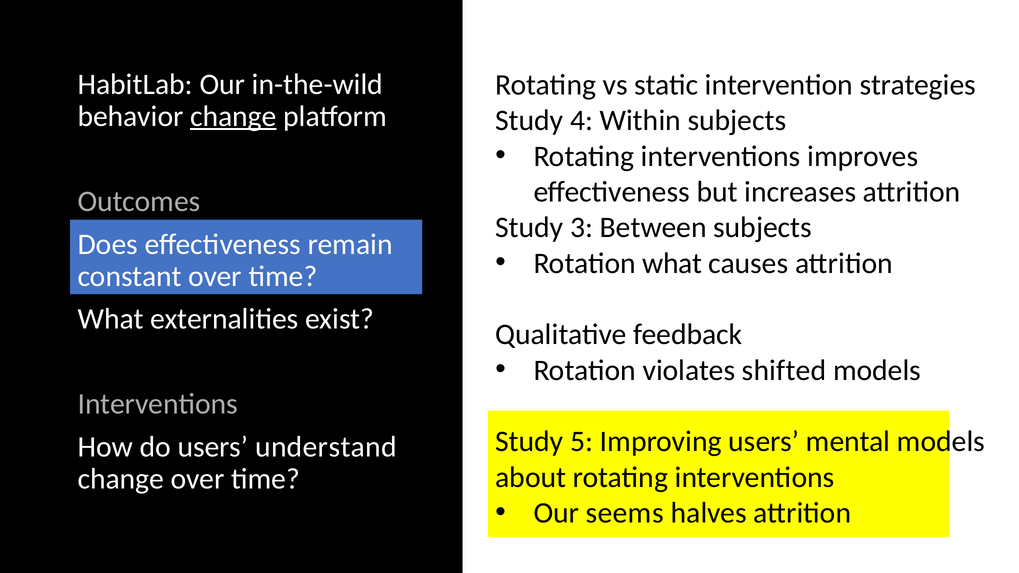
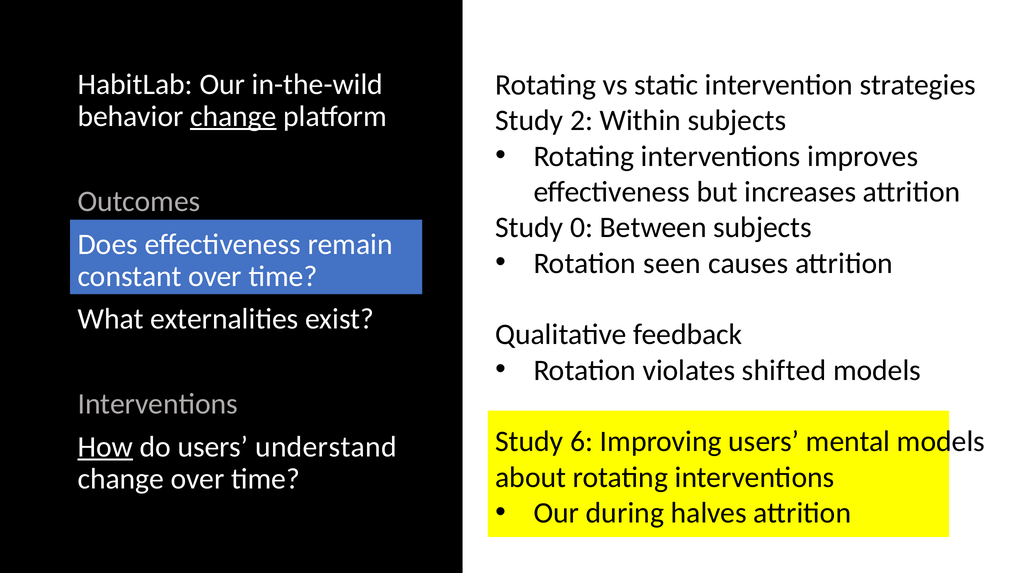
4: 4 -> 2
3: 3 -> 0
Rotation what: what -> seen
5: 5 -> 6
How underline: none -> present
seems: seems -> during
